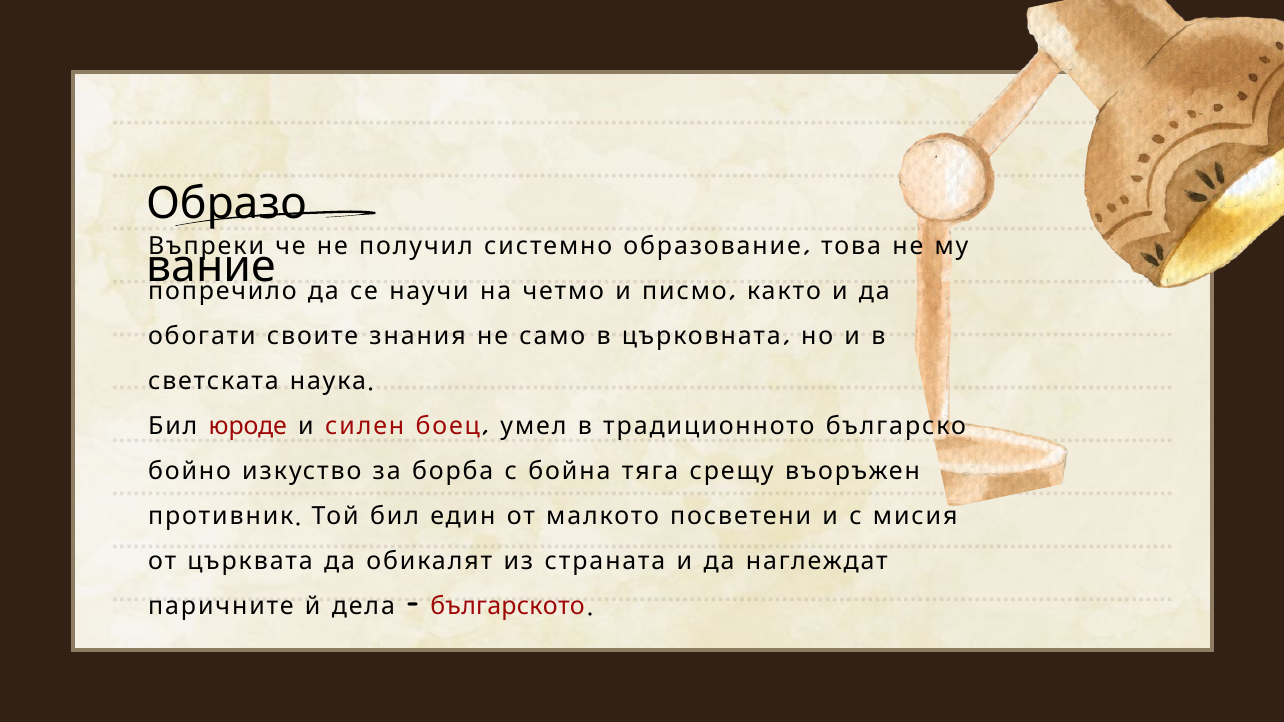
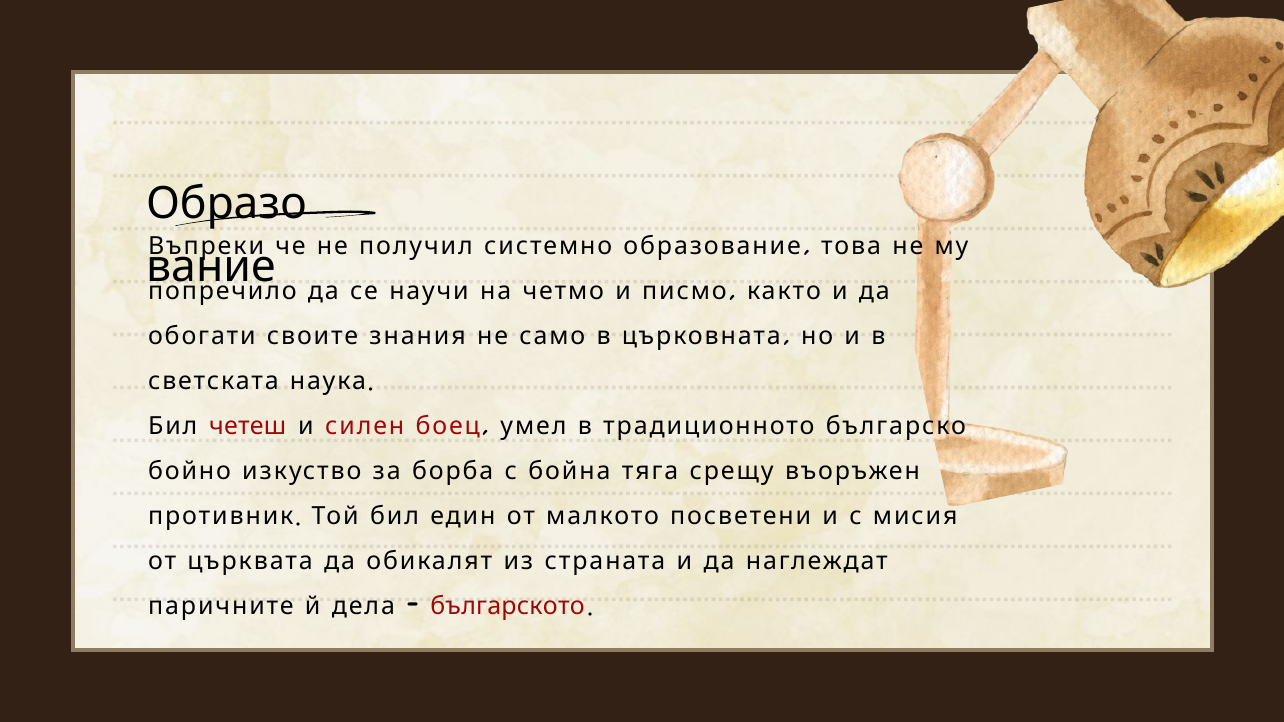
юроде: юроде -> четеш
